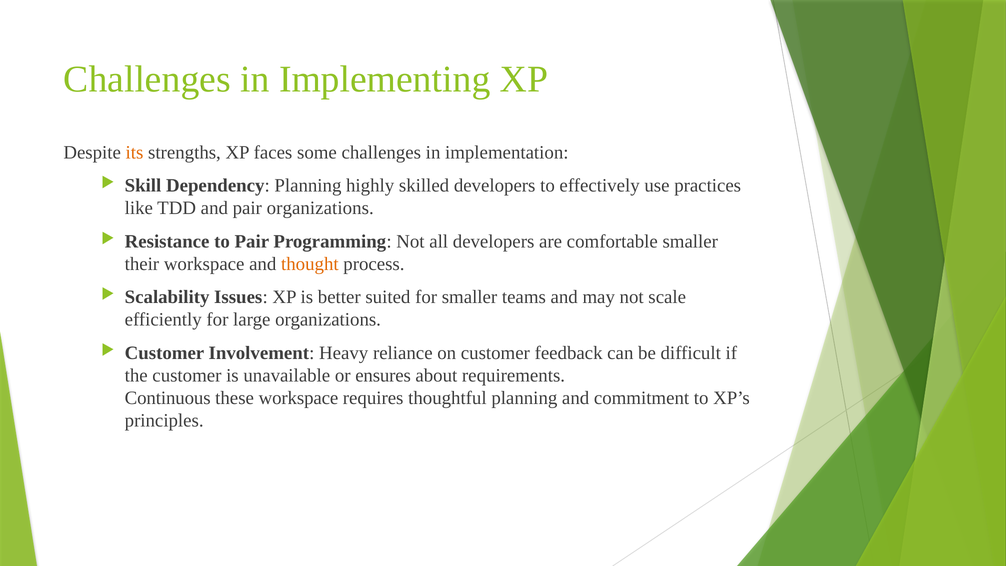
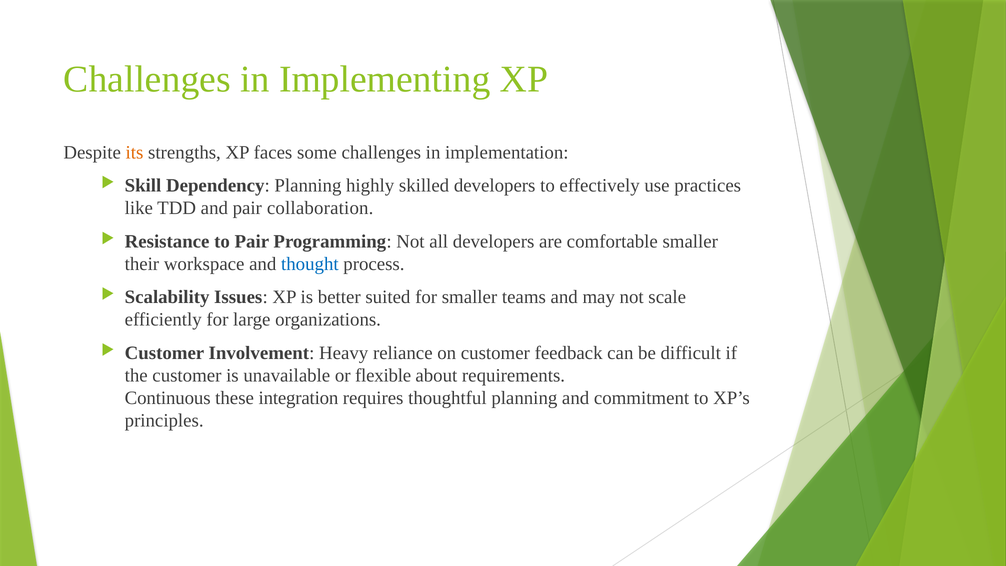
pair organizations: organizations -> collaboration
thought colour: orange -> blue
ensures: ensures -> flexible
these workspace: workspace -> integration
